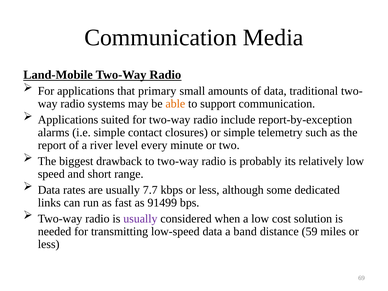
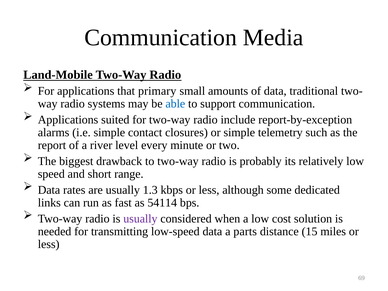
able colour: orange -> blue
7.7: 7.7 -> 1.3
91499: 91499 -> 54114
band: band -> parts
59: 59 -> 15
